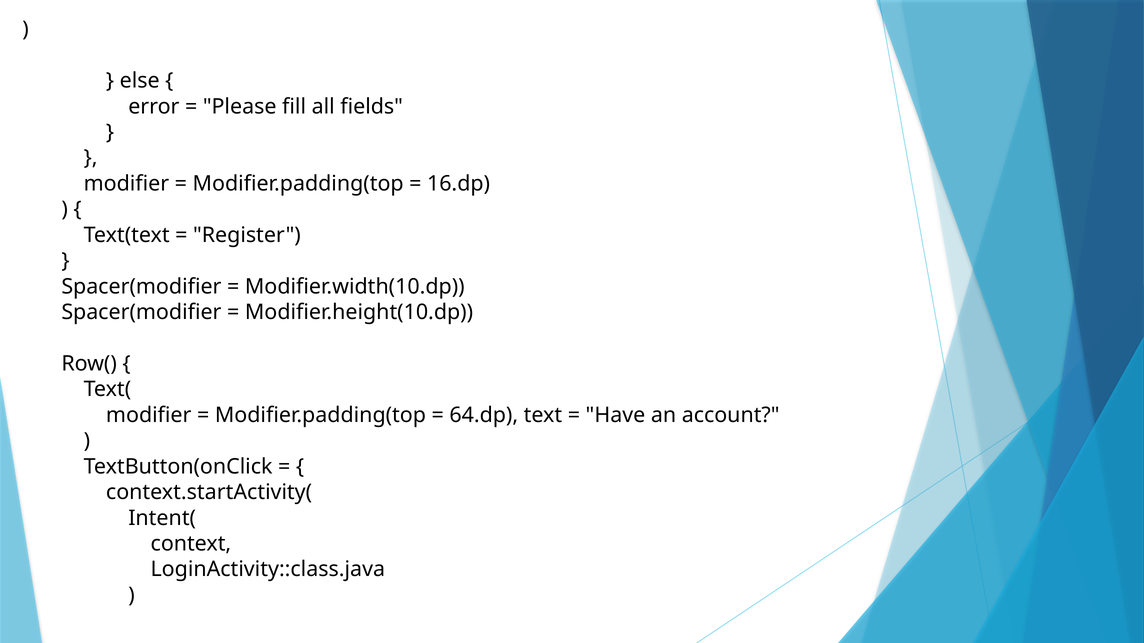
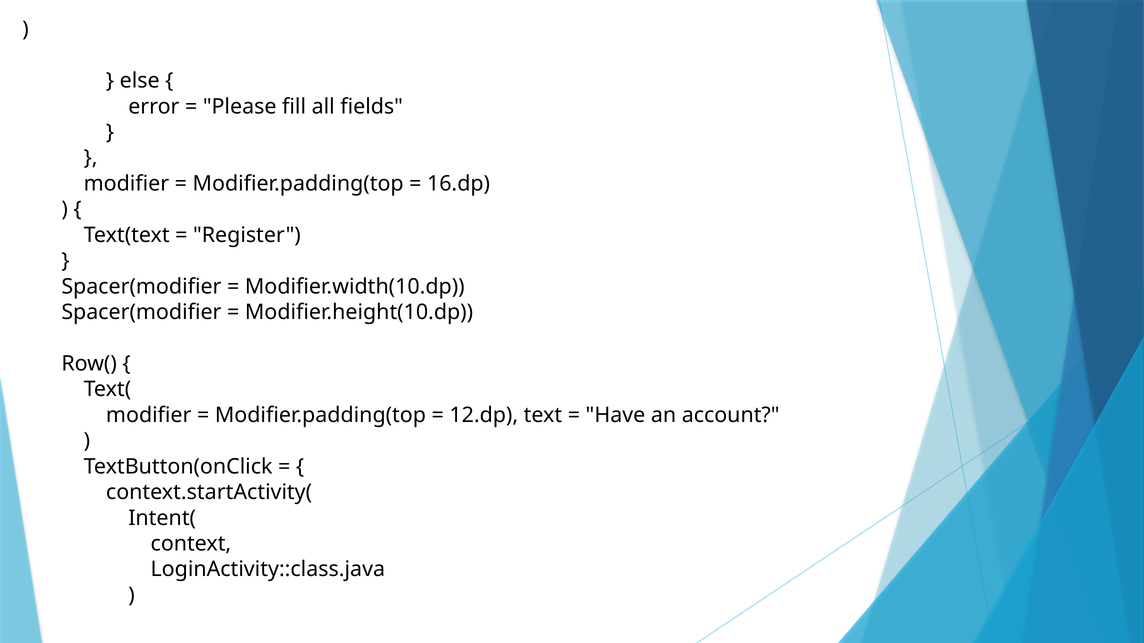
64.dp: 64.dp -> 12.dp
